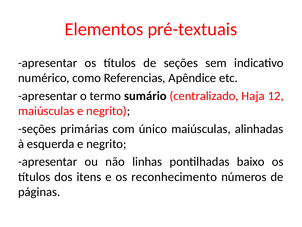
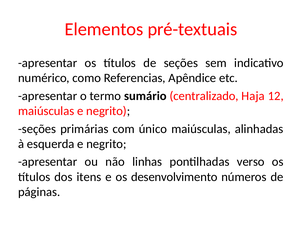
baixo: baixo -> verso
reconhecimento: reconhecimento -> desenvolvimento
